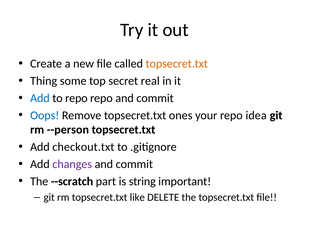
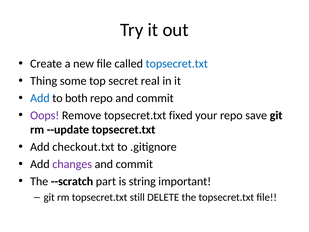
topsecret.txt at (177, 64) colour: orange -> blue
to repo: repo -> both
Oops colour: blue -> purple
ones: ones -> fixed
idea: idea -> save
--person: --person -> --update
like: like -> still
